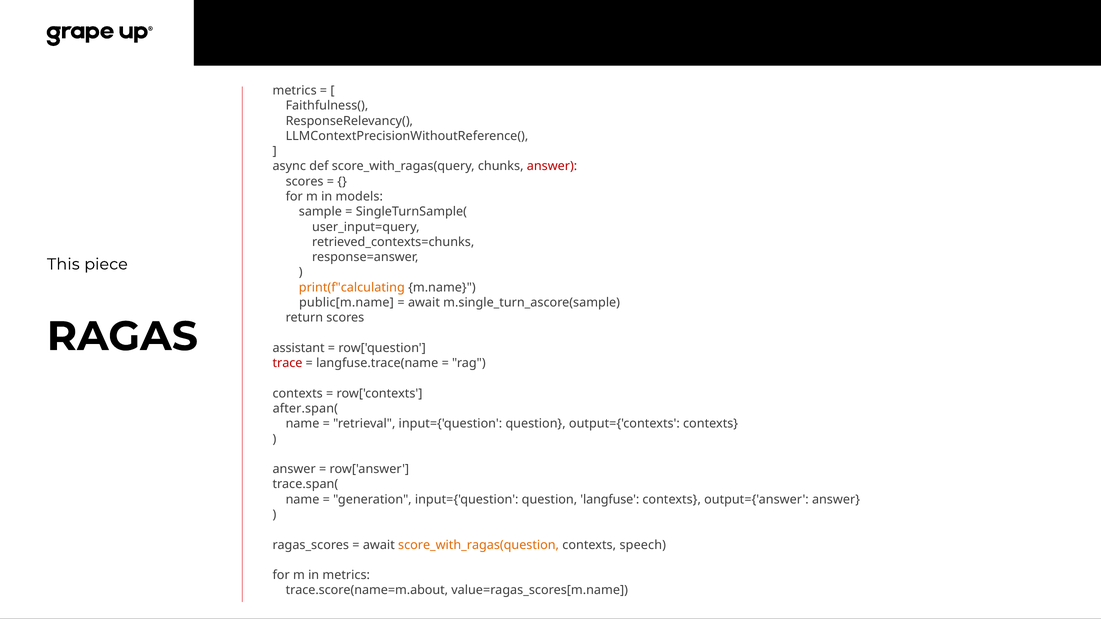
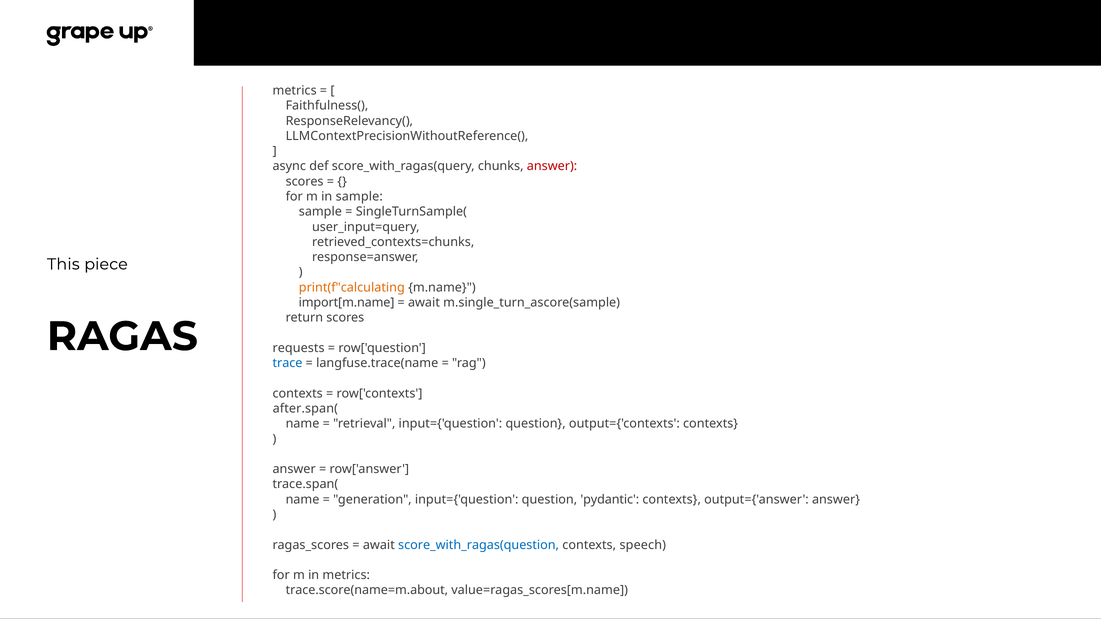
in models: models -> sample
public[m.name: public[m.name -> import[m.name
assistant: assistant -> requests
trace colour: red -> blue
langfuse: langfuse -> pydantic
score_with_ragas(question colour: orange -> blue
